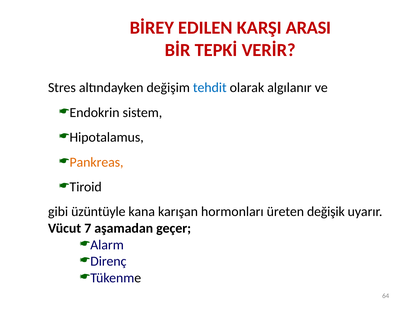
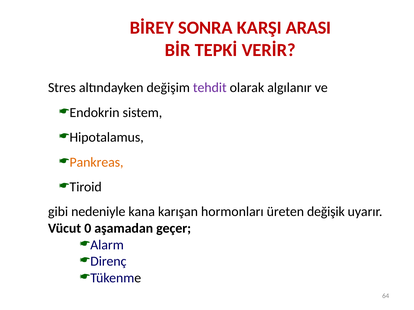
EDILEN: EDILEN -> SONRA
tehdit colour: blue -> purple
üzüntüyle: üzüntüyle -> nedeniyle
7: 7 -> 0
